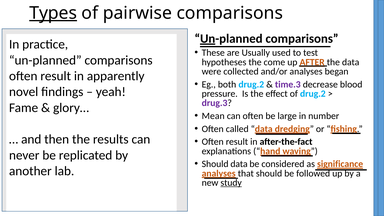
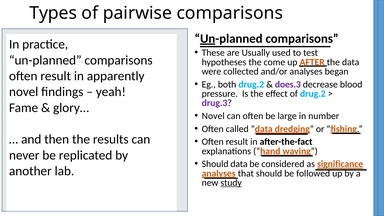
Types underline: present -> none
time.3: time.3 -> does.3
Mean at (213, 116): Mean -> Novel
